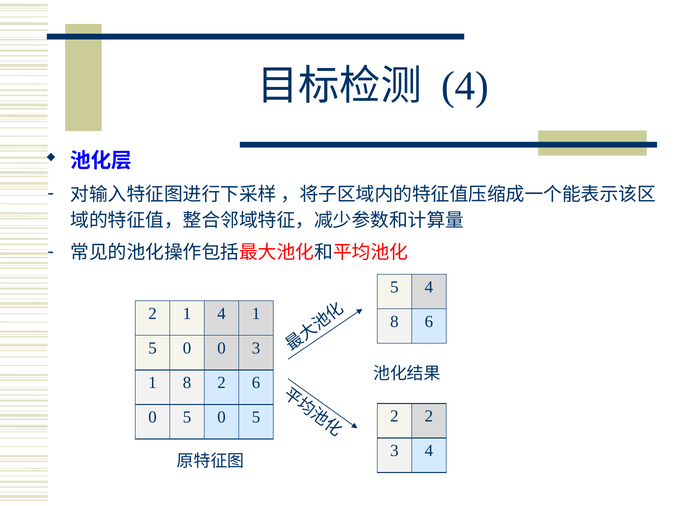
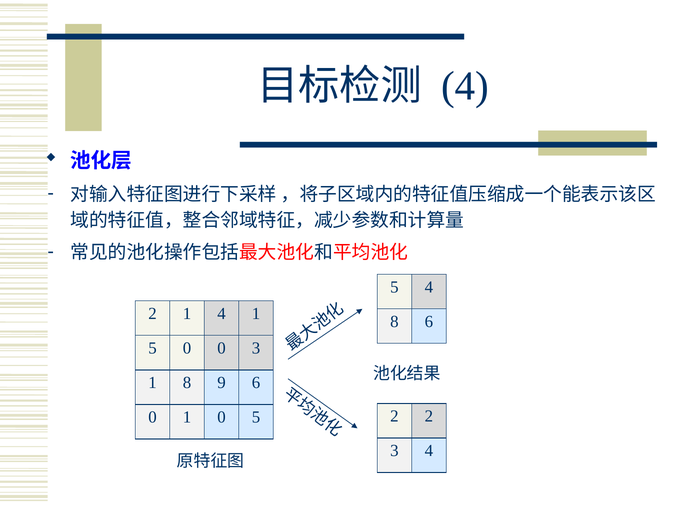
8 2: 2 -> 9
5 at (187, 417): 5 -> 1
